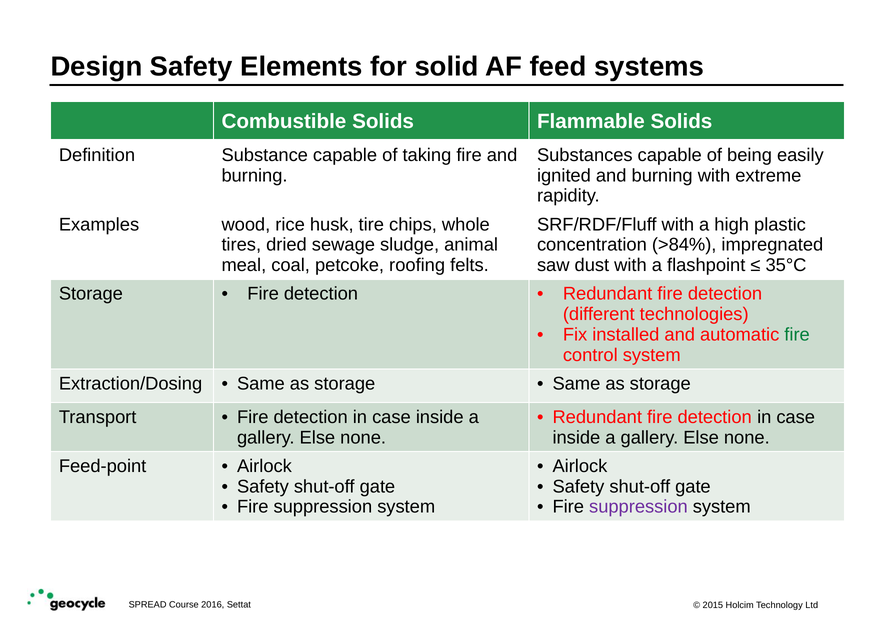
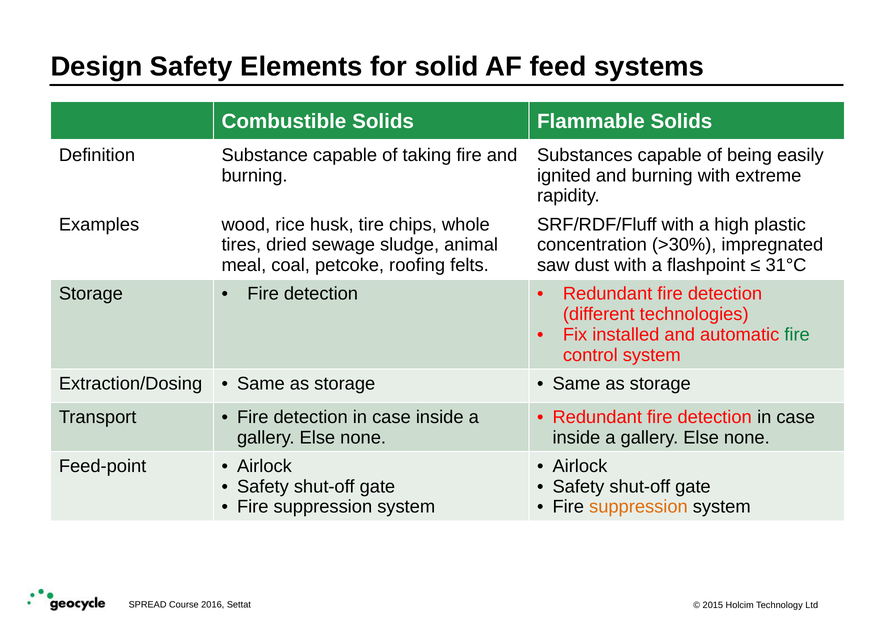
>84%: >84% -> >30%
35°C: 35°C -> 31°C
suppression at (638, 507) colour: purple -> orange
